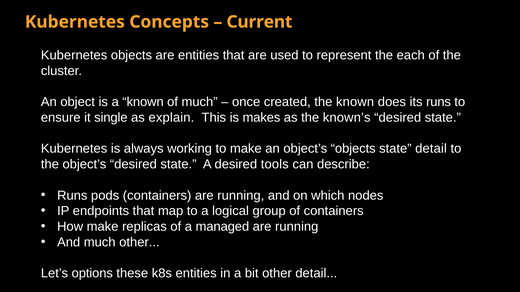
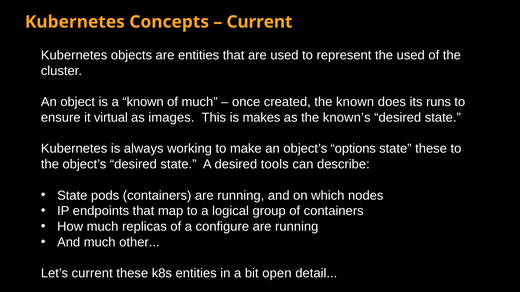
the each: each -> used
single: single -> virtual
explain: explain -> images
object’s objects: objects -> options
state detail: detail -> these
Runs at (72, 196): Runs -> State
How make: make -> much
managed: managed -> configure
Let’s options: options -> current
bit other: other -> open
